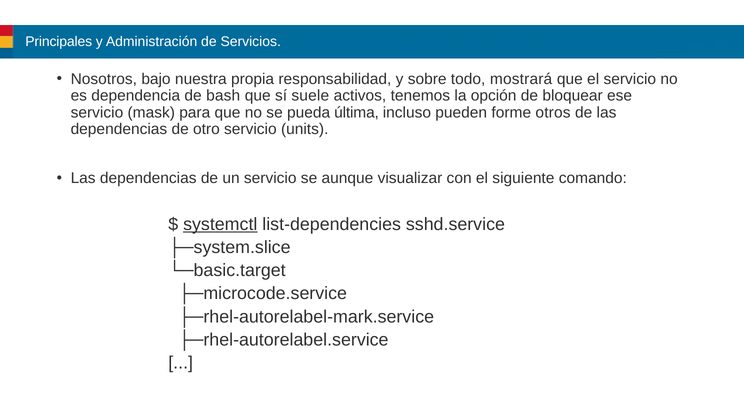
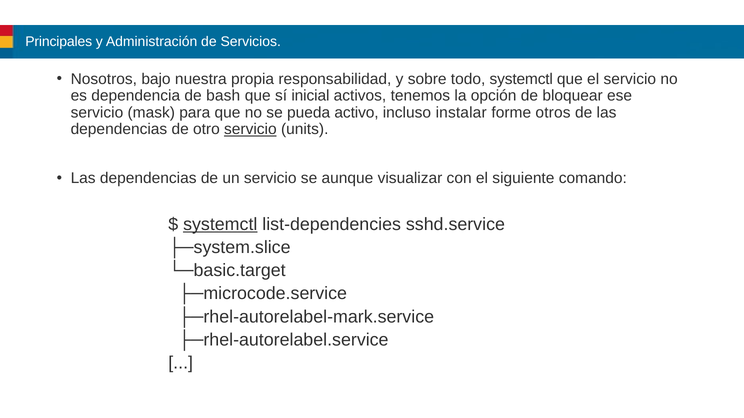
todo mostrará: mostrará -> systemctl
suele: suele -> inicial
última: última -> activo
pueden: pueden -> instalar
servicio at (250, 129) underline: none -> present
